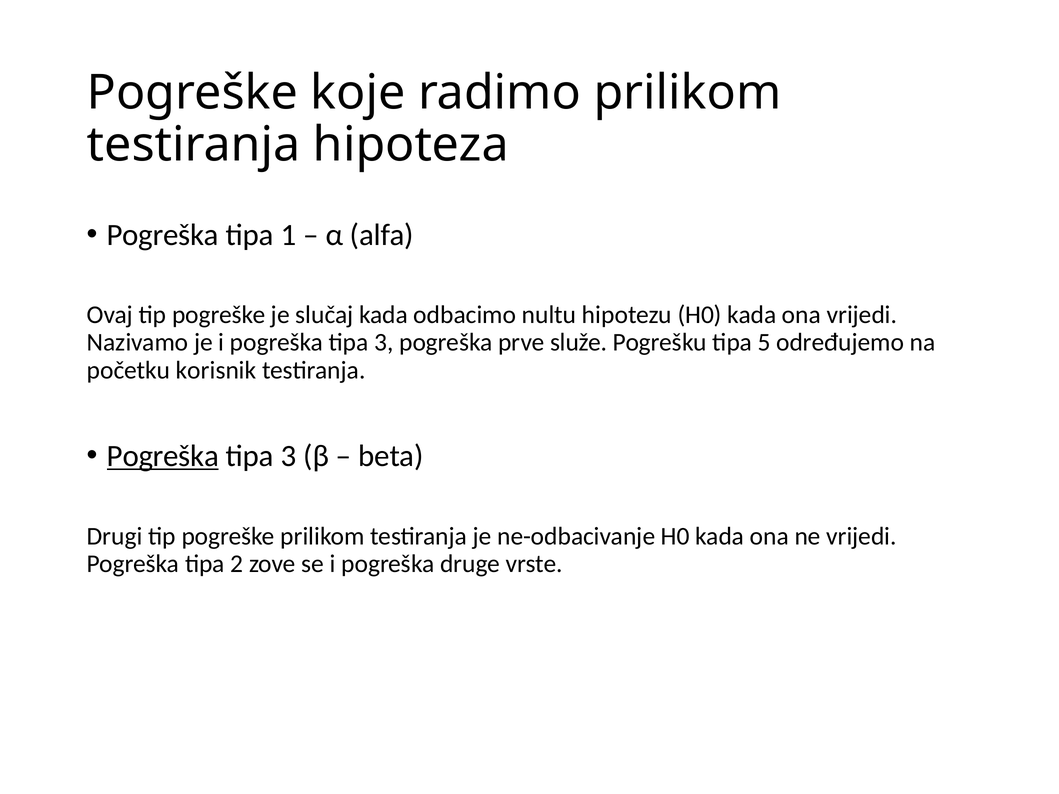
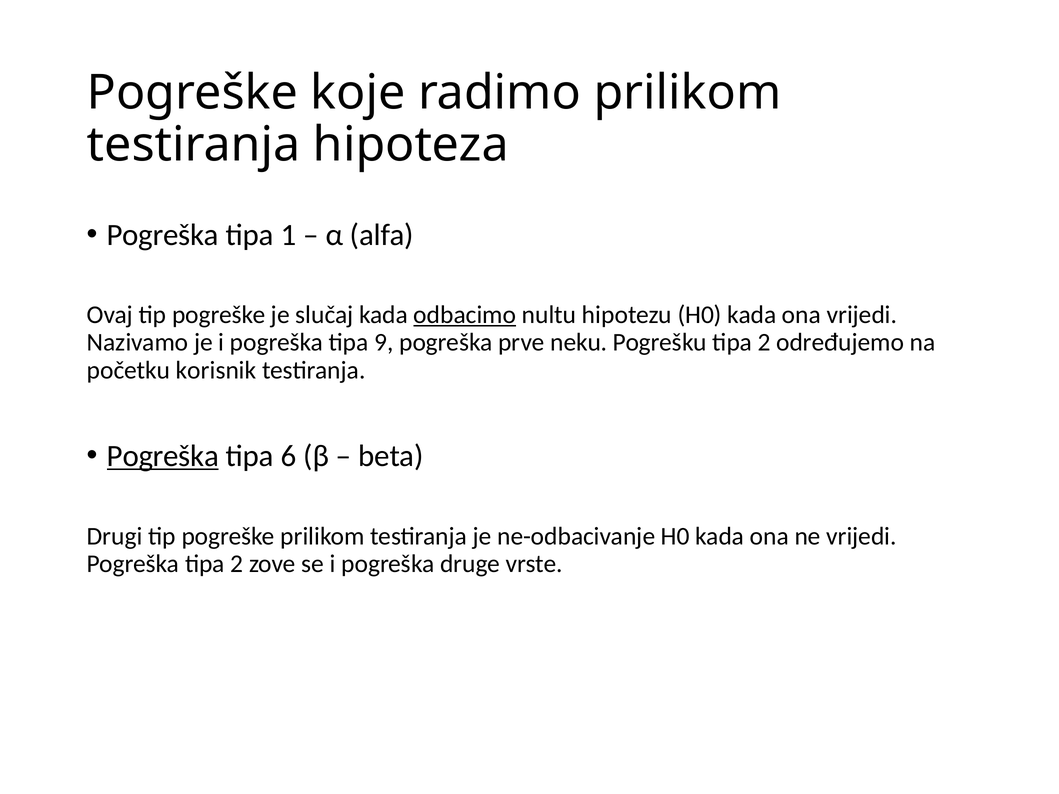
odbacimo underline: none -> present
i pogreška tipa 3: 3 -> 9
služe: služe -> neku
Pogrešku tipa 5: 5 -> 2
3 at (289, 456): 3 -> 6
